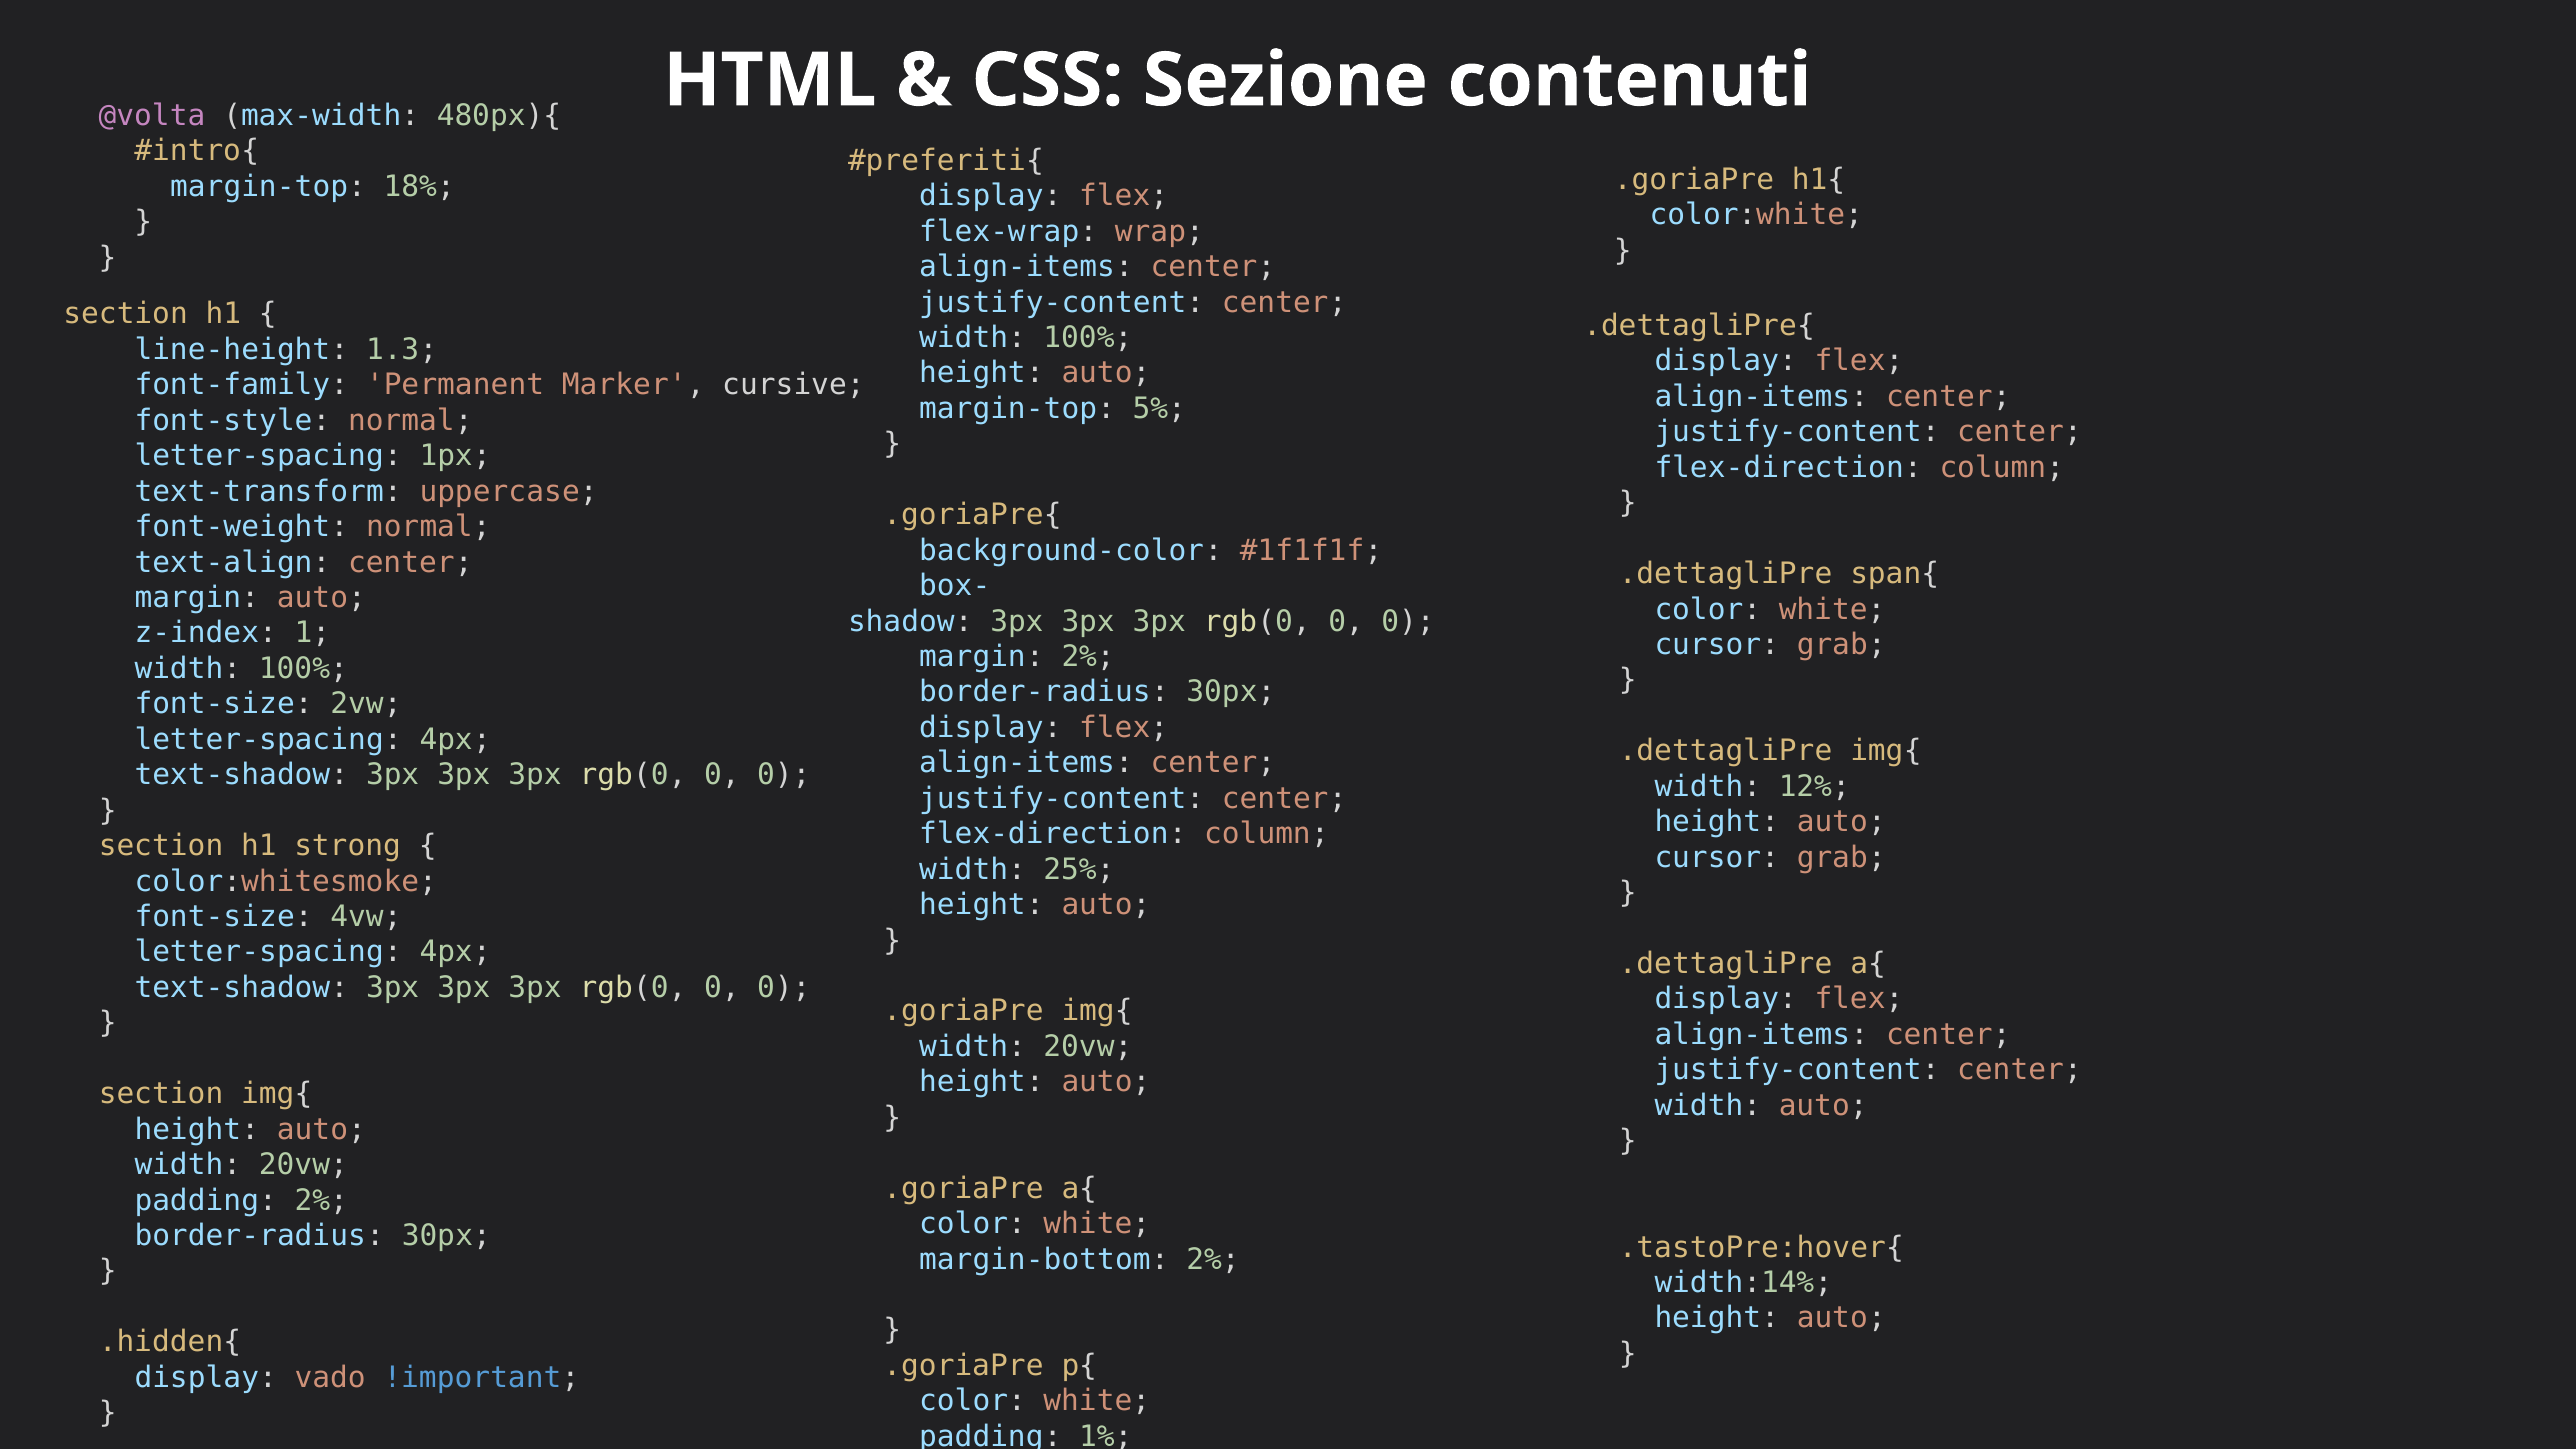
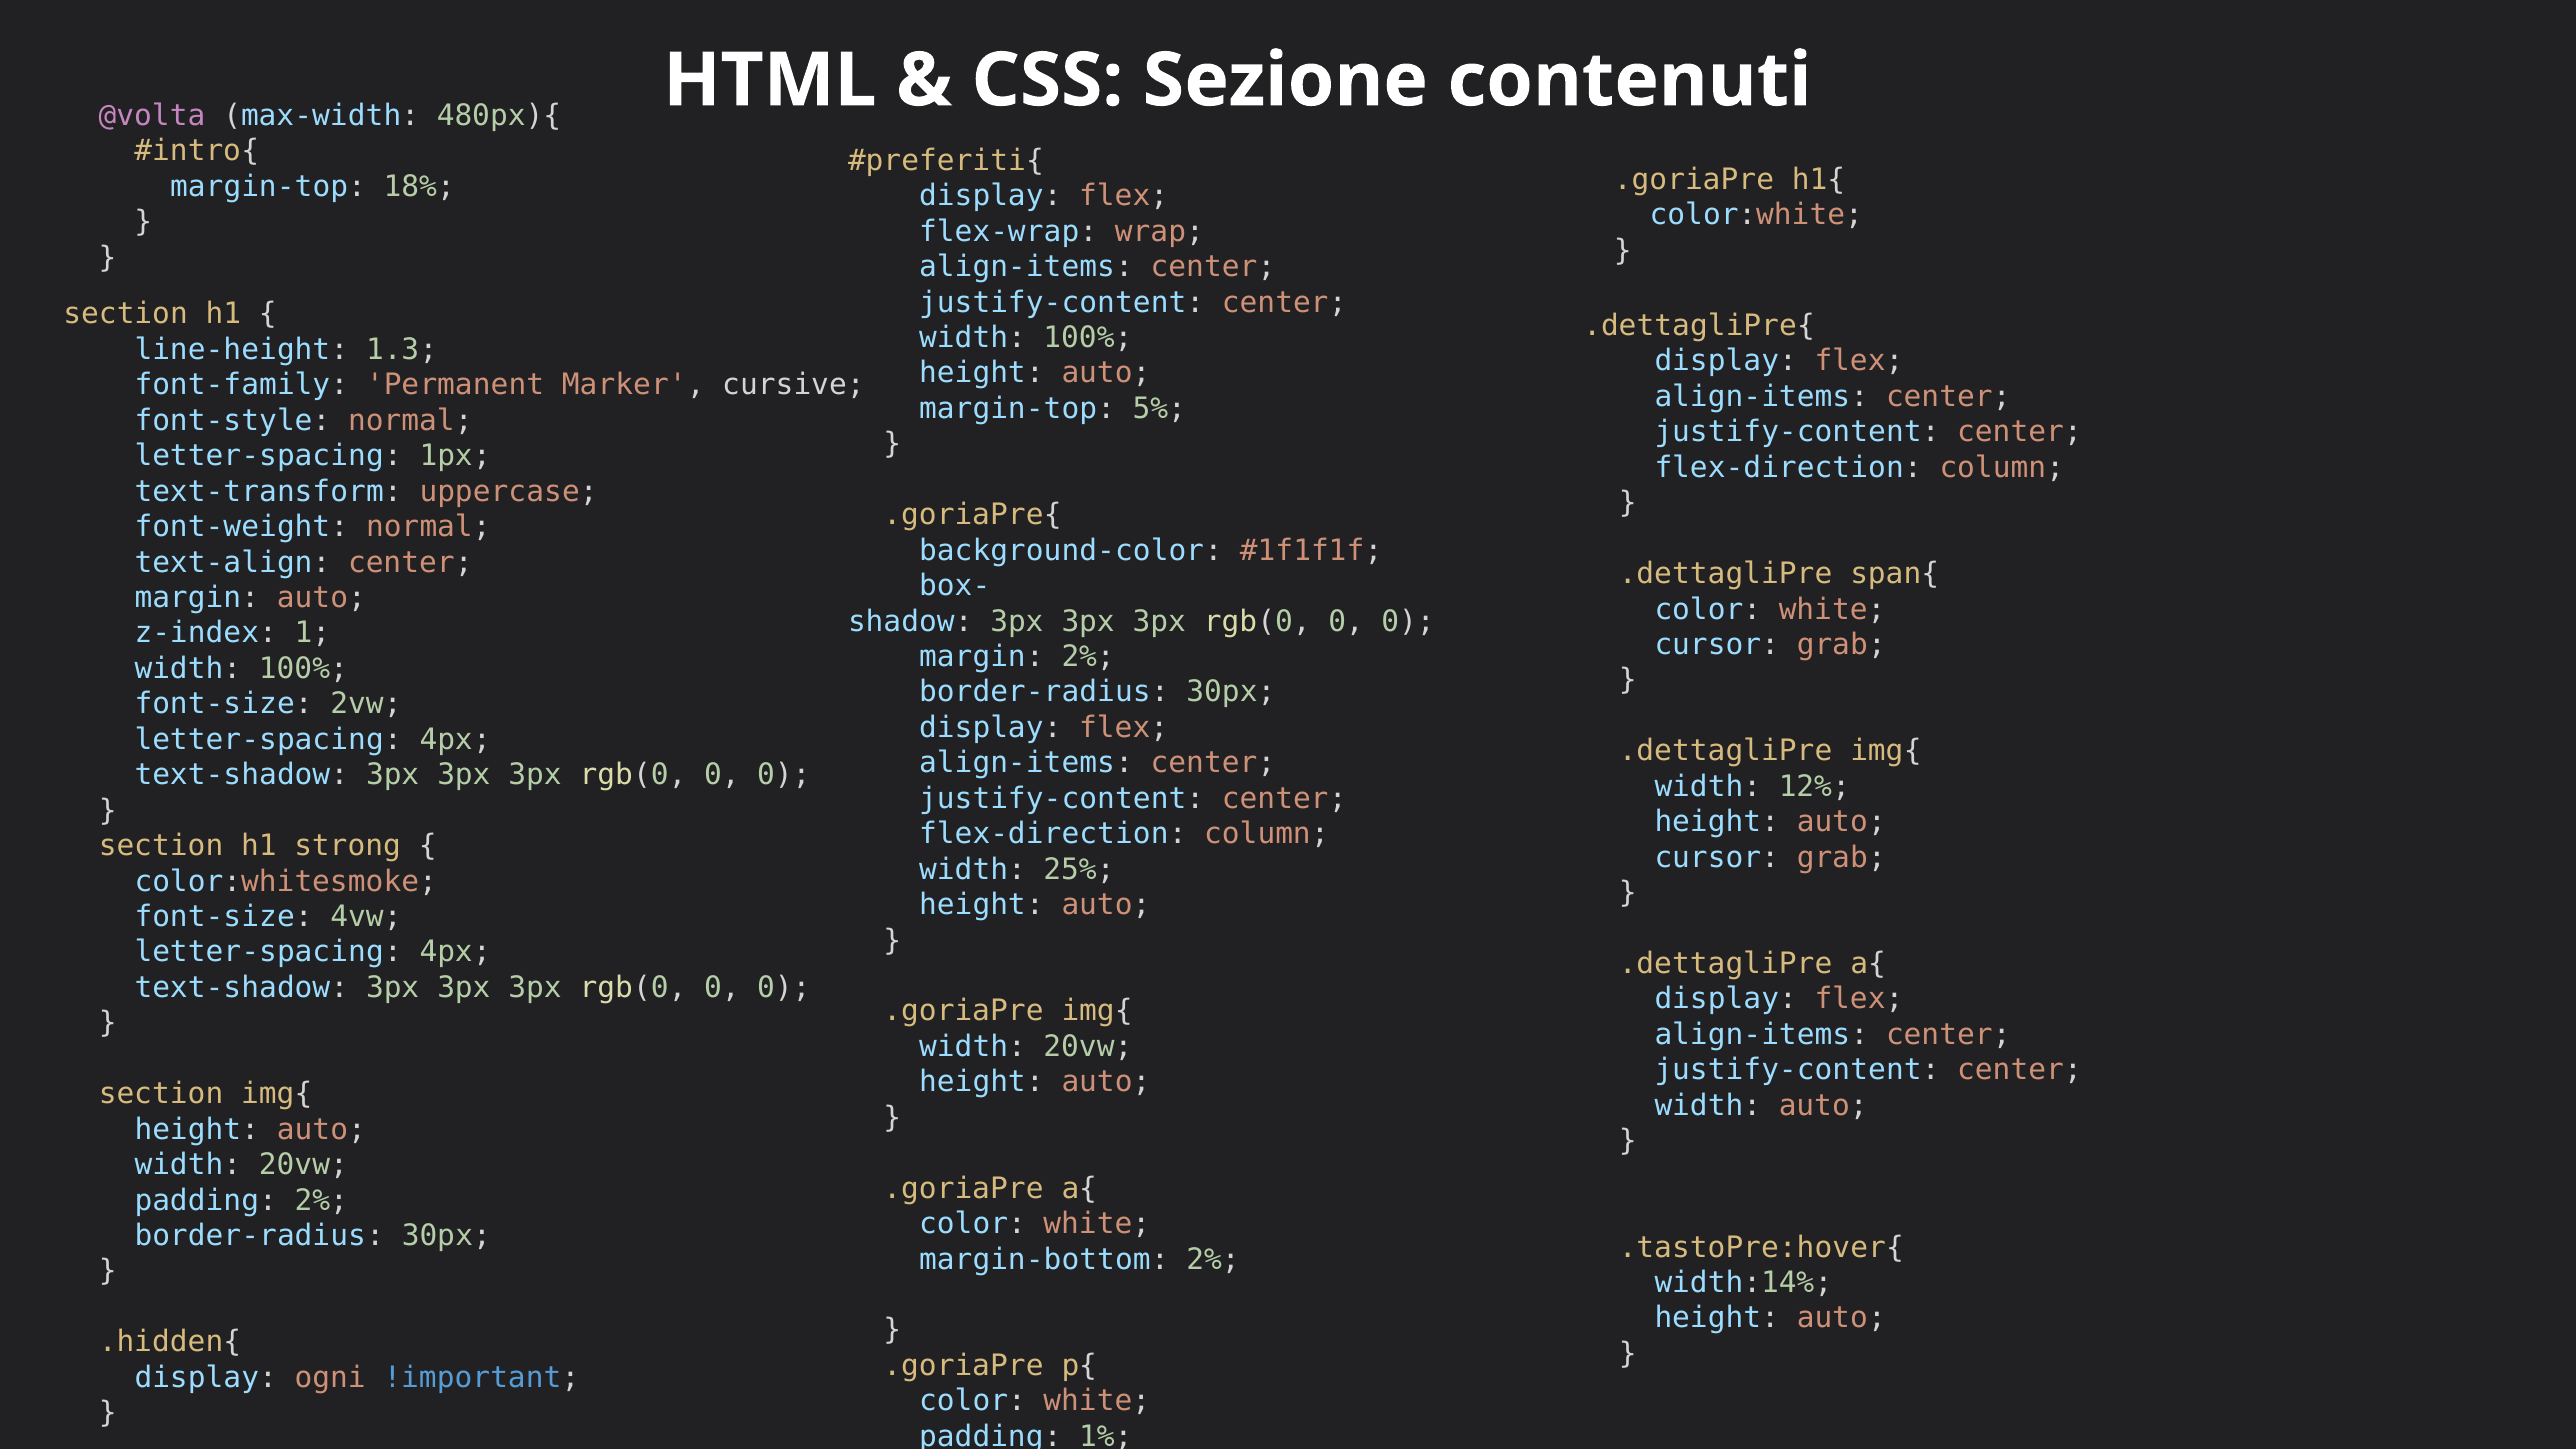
vado: vado -> ogni
